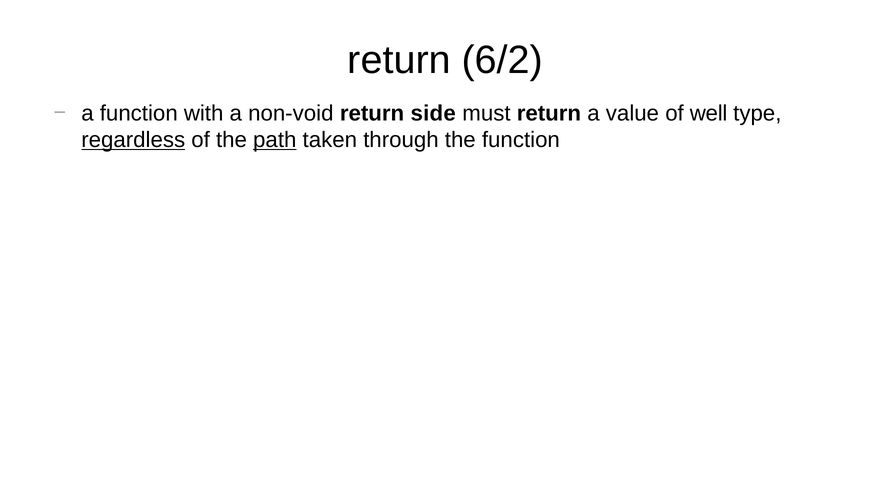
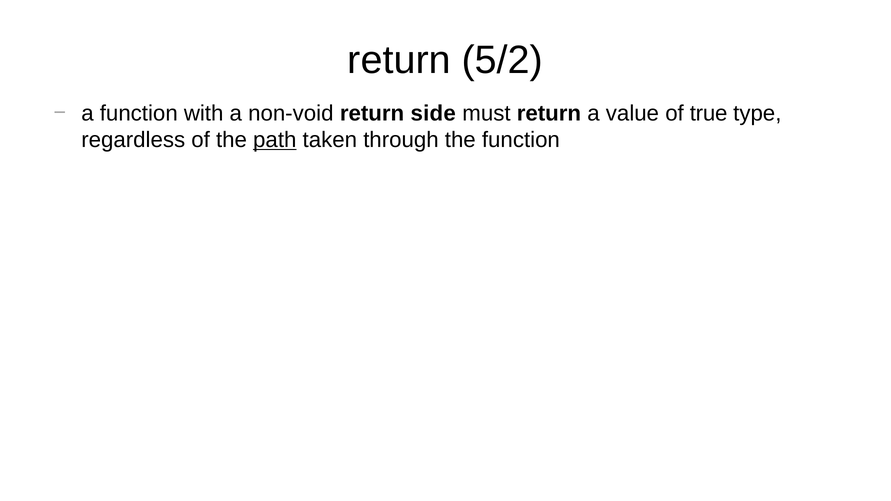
6/2: 6/2 -> 5/2
well: well -> true
regardless underline: present -> none
